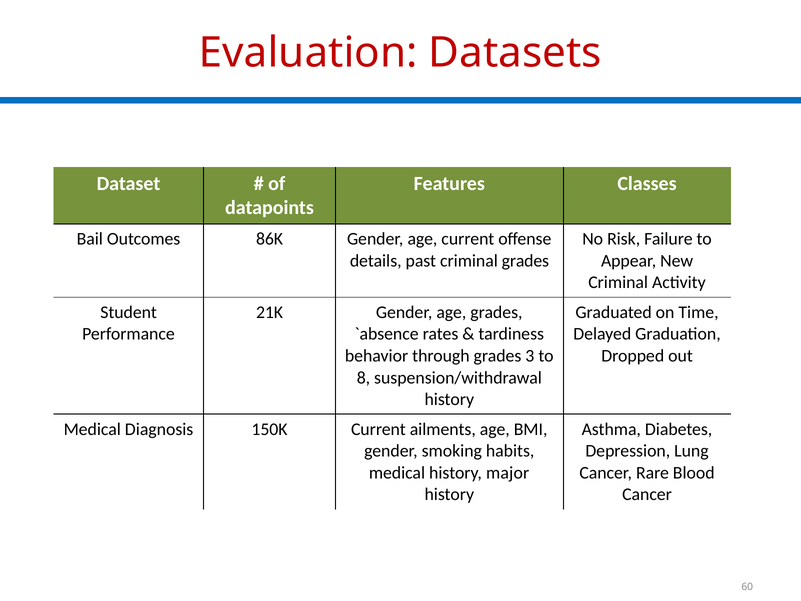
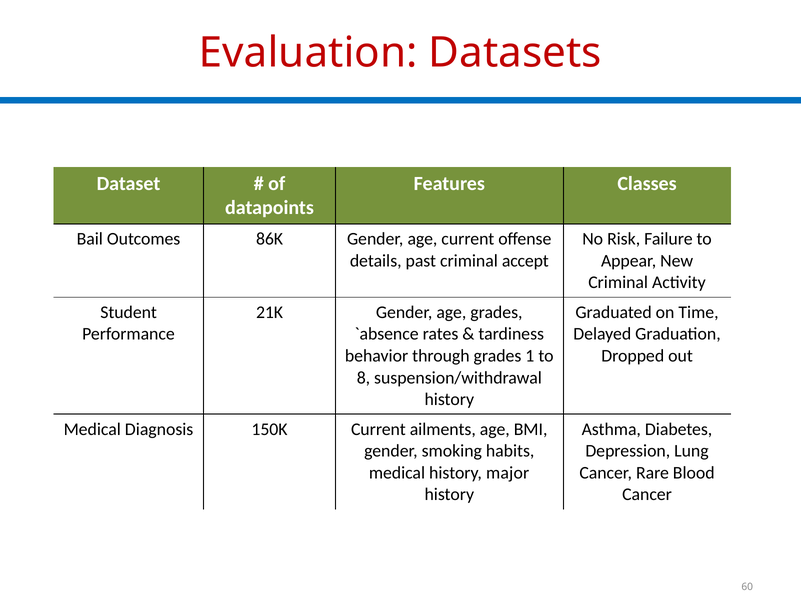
criminal grades: grades -> accept
3: 3 -> 1
